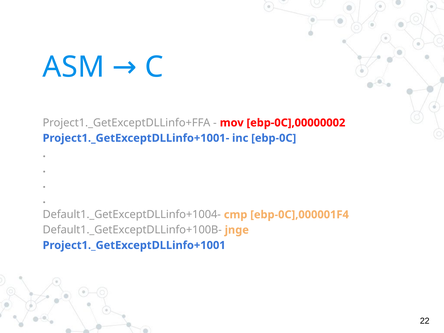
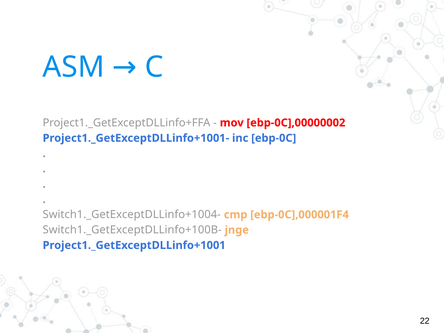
Default1._GetExceptDLLinfo+1004-: Default1._GetExceptDLLinfo+1004- -> Switch1._GetExceptDLLinfo+1004-
Default1._GetExceptDLLinfo+100B-: Default1._GetExceptDLLinfo+100B- -> Switch1._GetExceptDLLinfo+100B-
